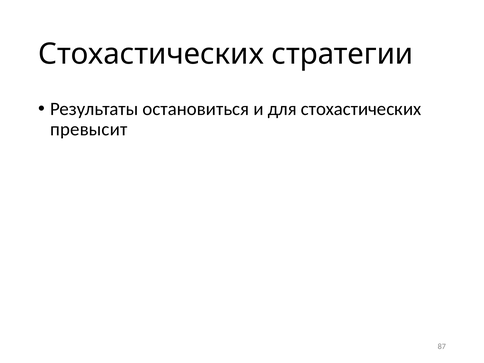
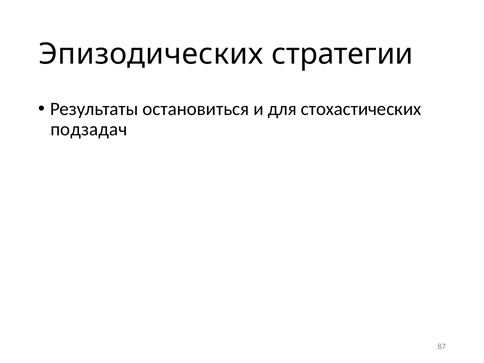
Стохастических at (151, 54): Стохастических -> Эпизодических
превысит: превысит -> подзадач
